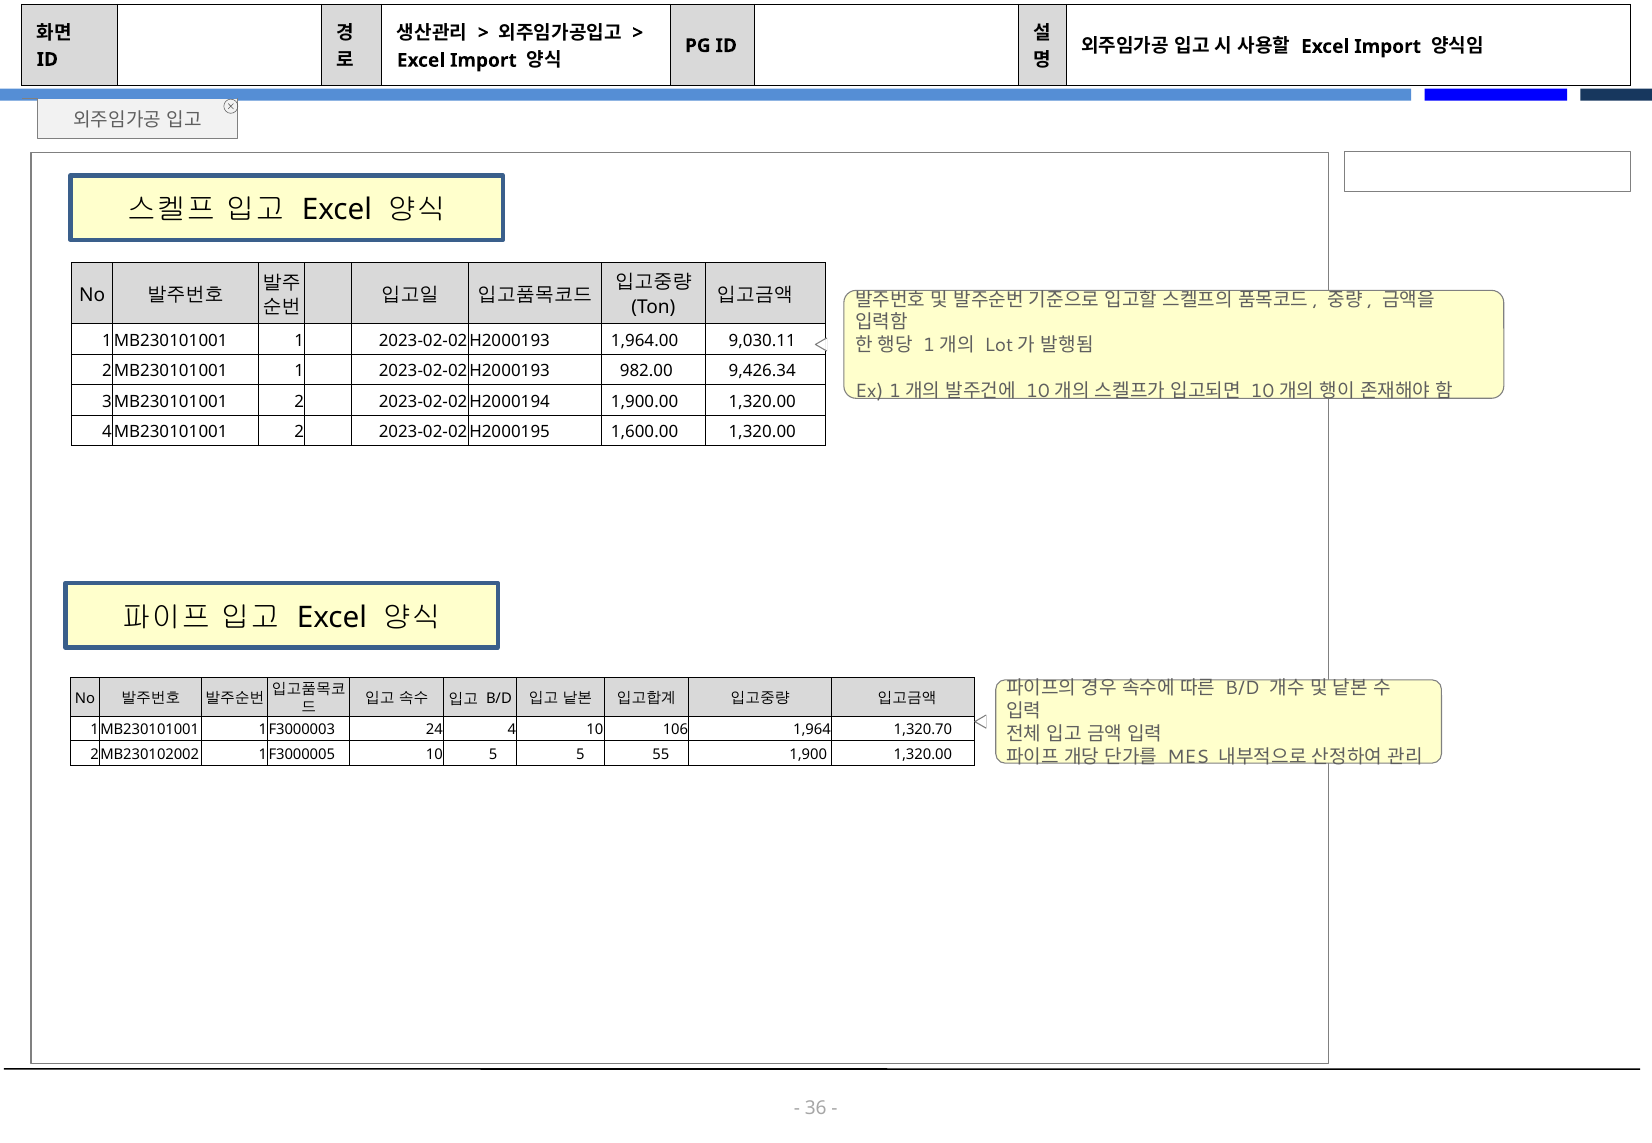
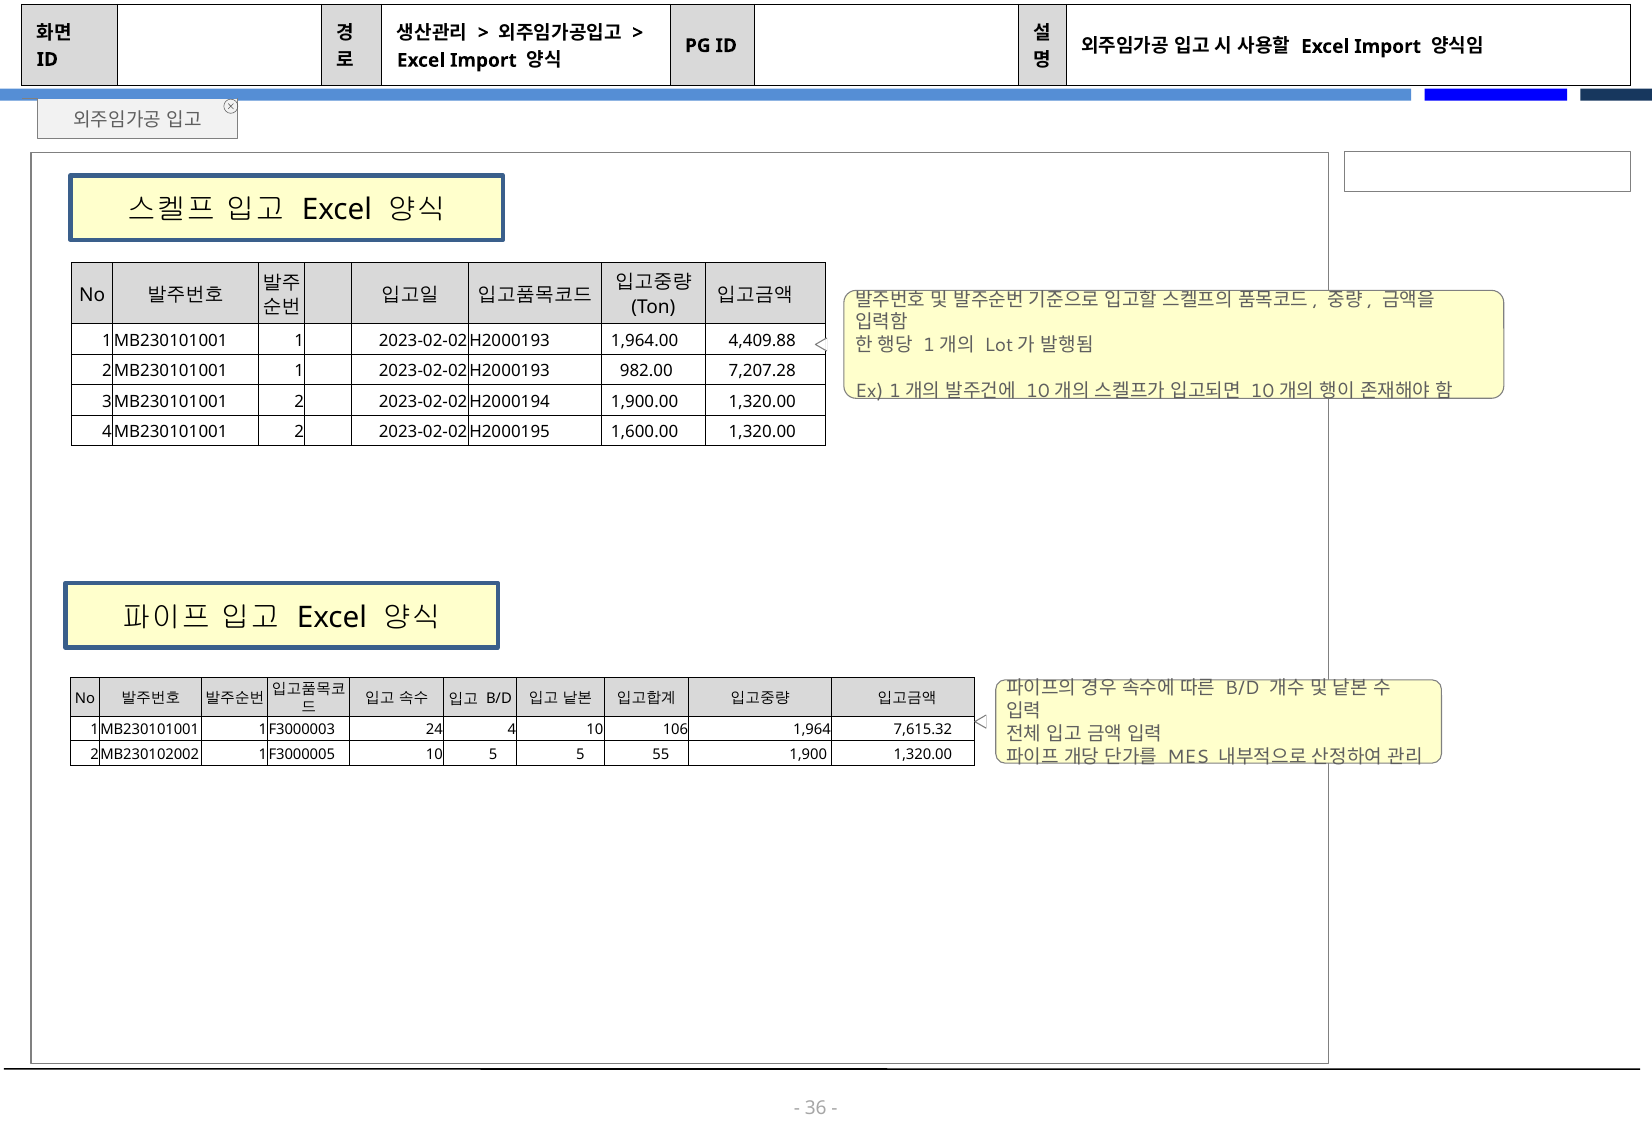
9,030.11: 9,030.11 -> 4,409.88
9,426.34: 9,426.34 -> 7,207.28
1,320.70: 1,320.70 -> 7,615.32
